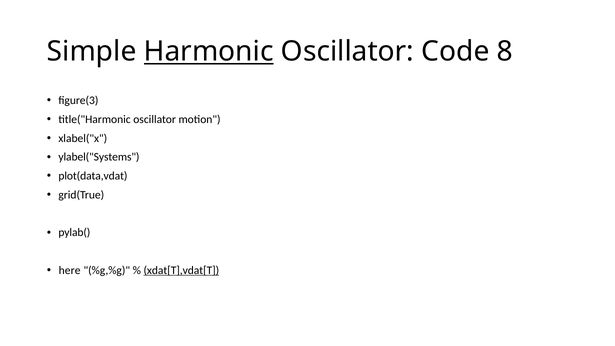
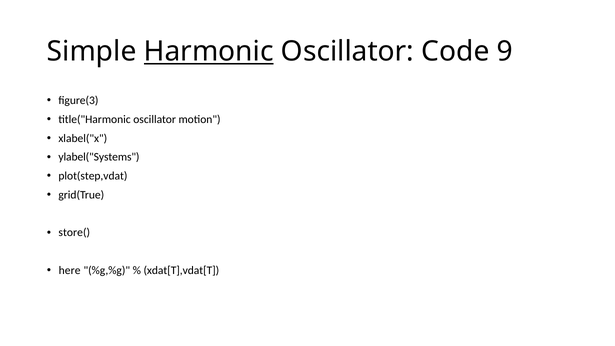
8: 8 -> 9
plot(data,vdat: plot(data,vdat -> plot(step,vdat
pylab(: pylab( -> store(
xdat[T],vdat[T underline: present -> none
